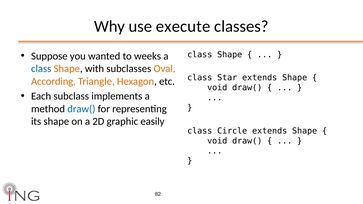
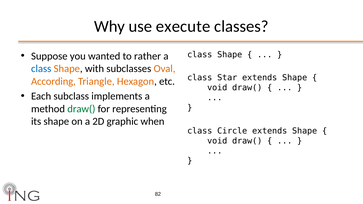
weeks: weeks -> rather
draw( at (81, 109) colour: blue -> green
easily: easily -> when
